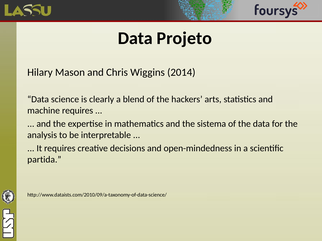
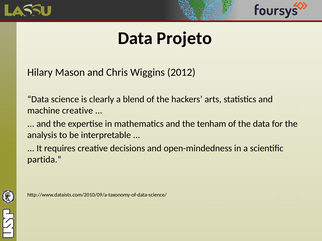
2014: 2014 -> 2012
machine requires: requires -> creative
sistema: sistema -> tenham
